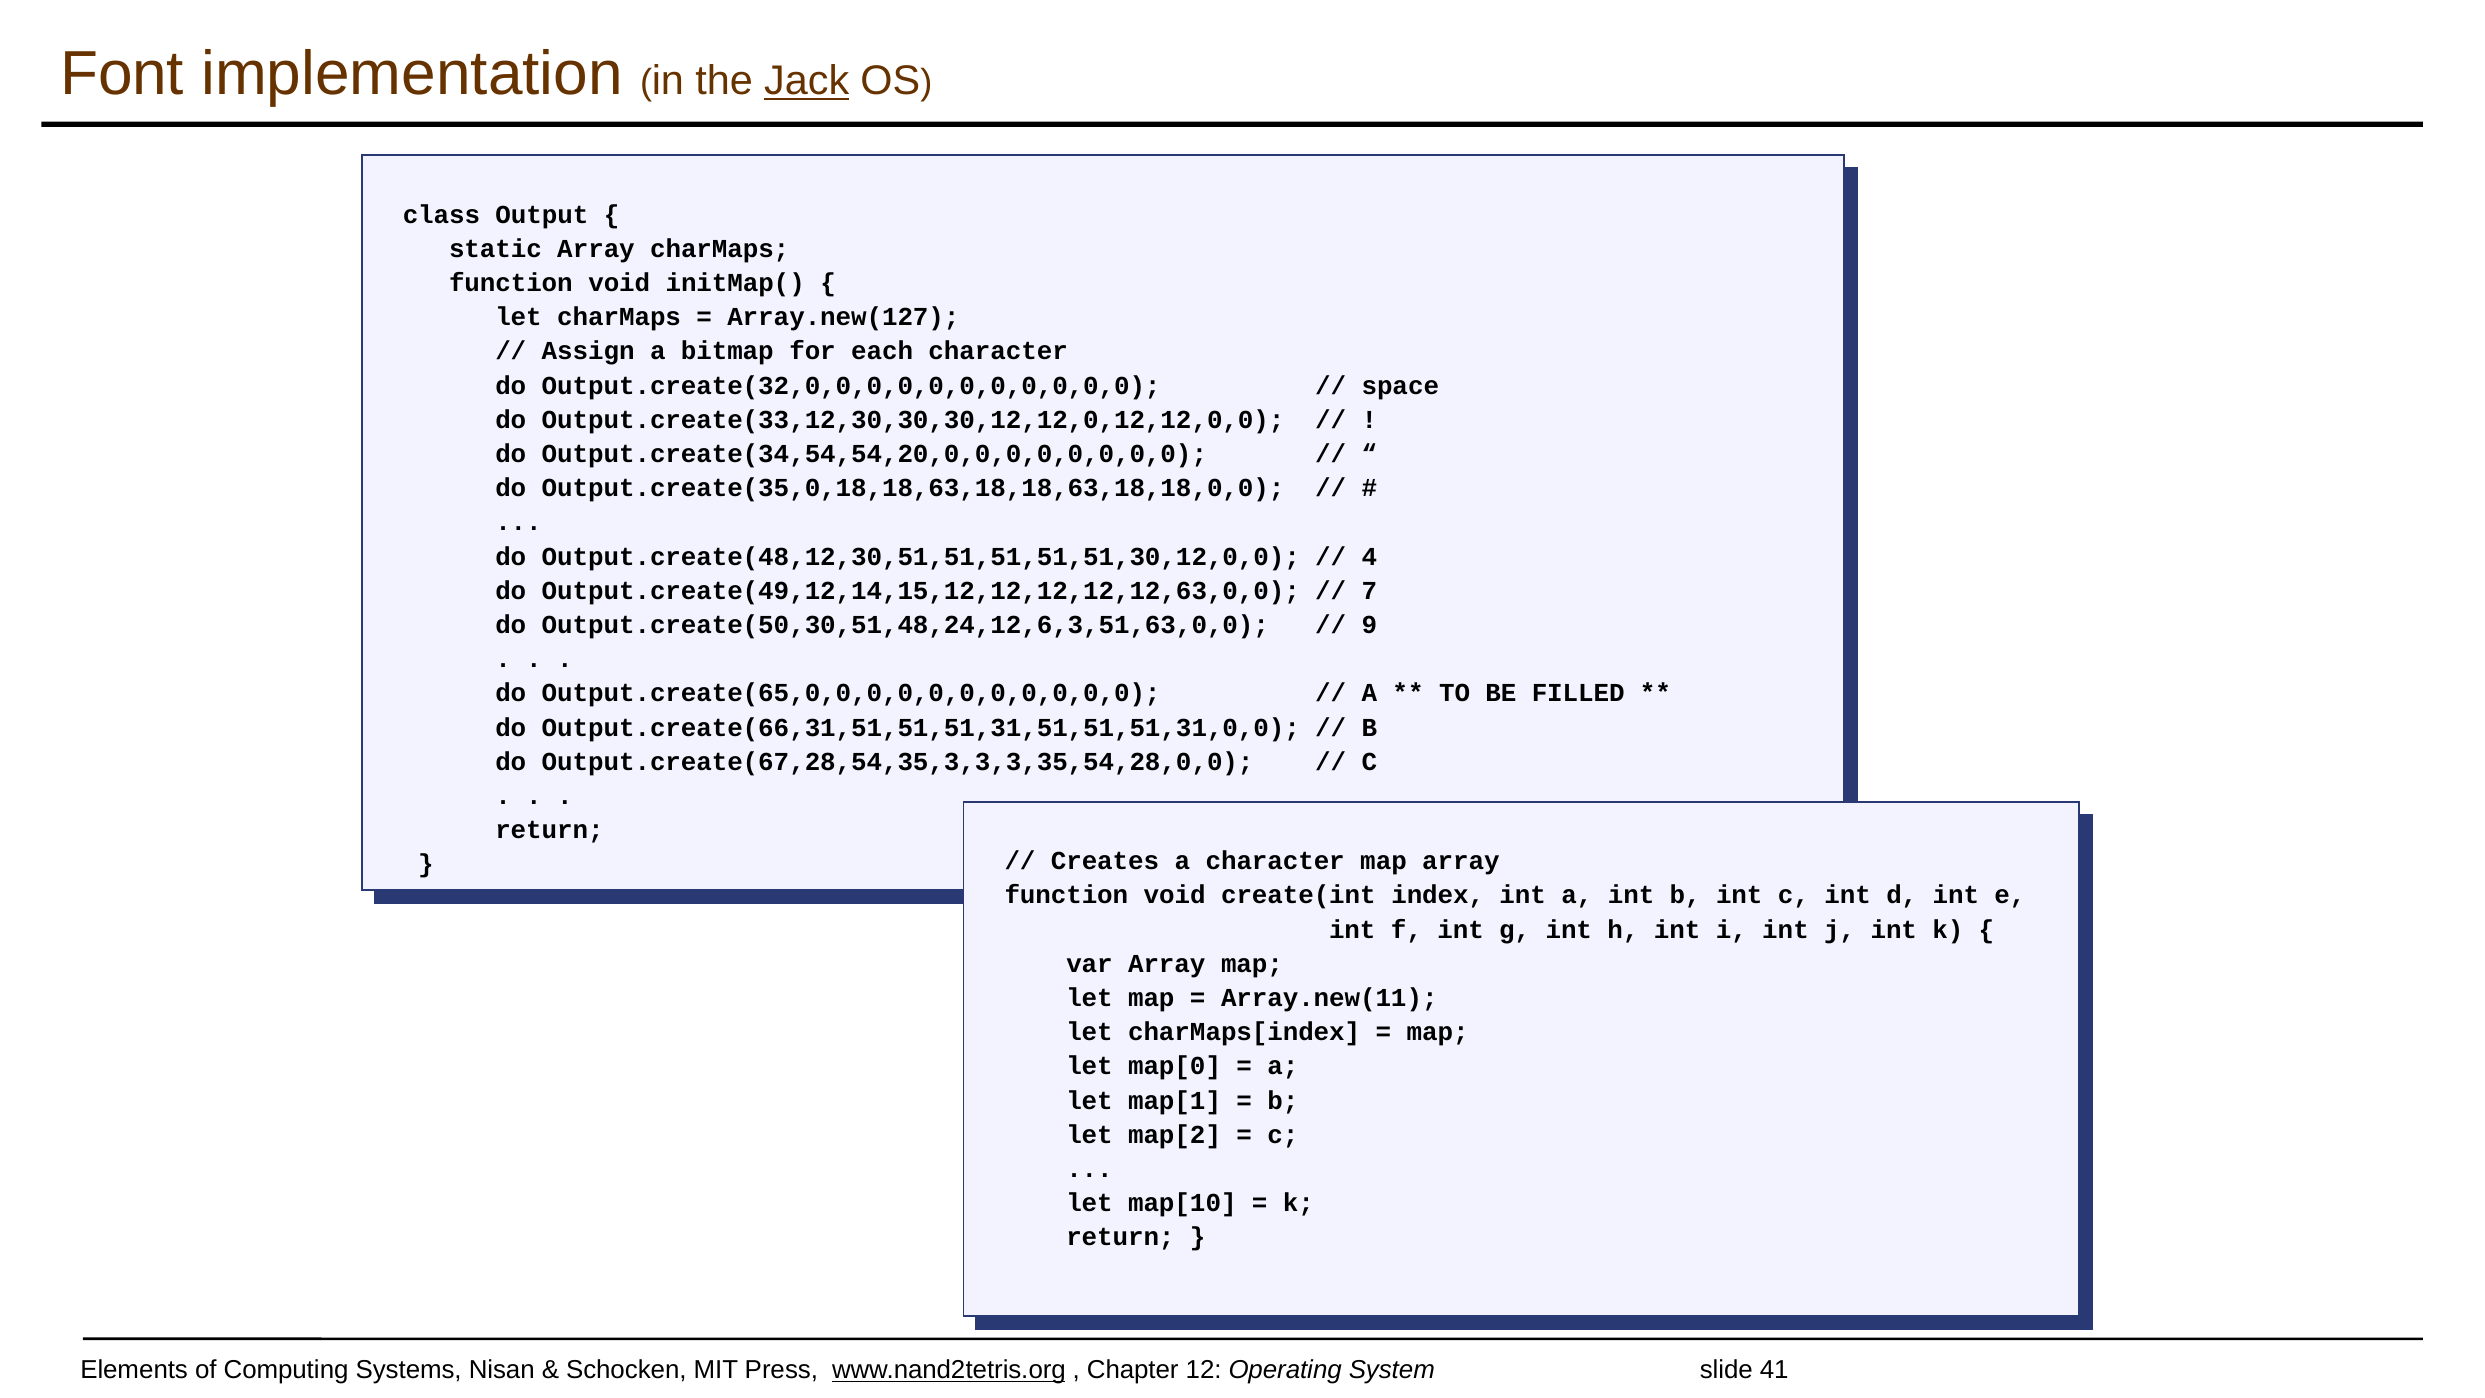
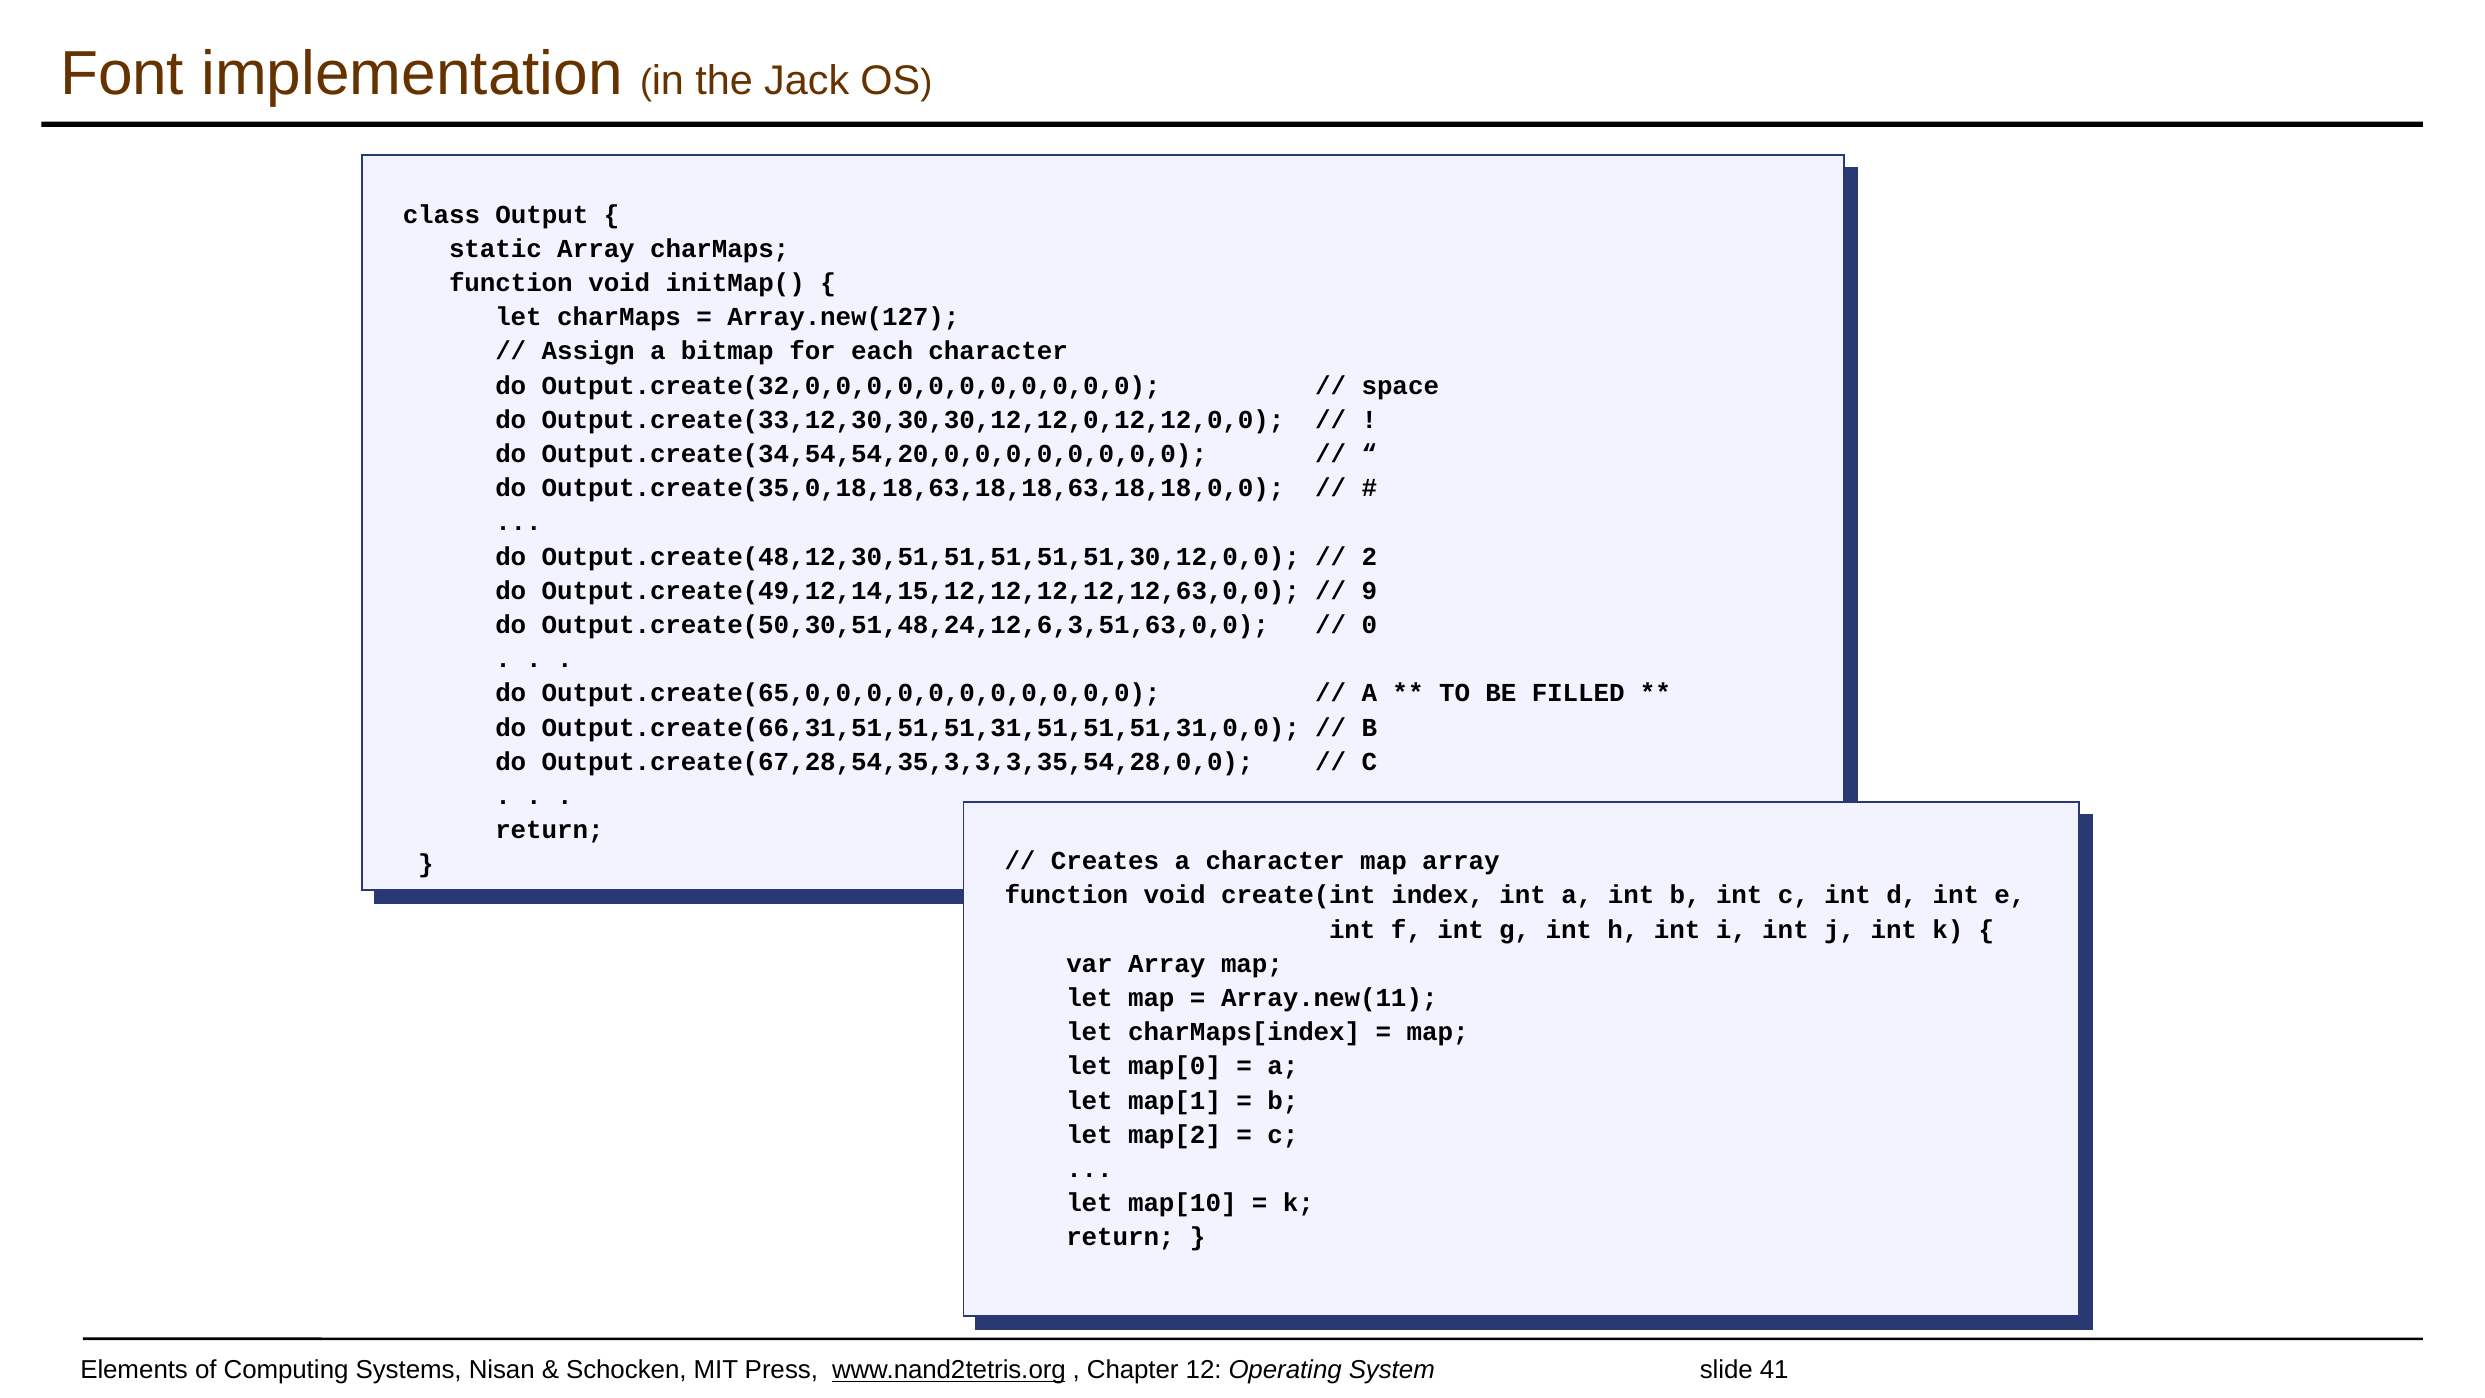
Jack underline: present -> none
4 at (1369, 557): 4 -> 2
7: 7 -> 9
9 at (1369, 625): 9 -> 0
